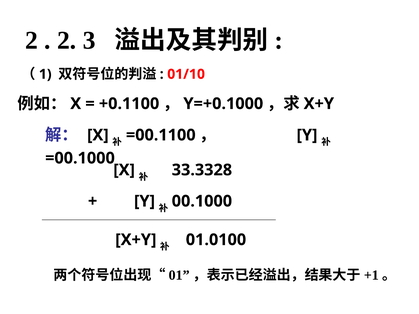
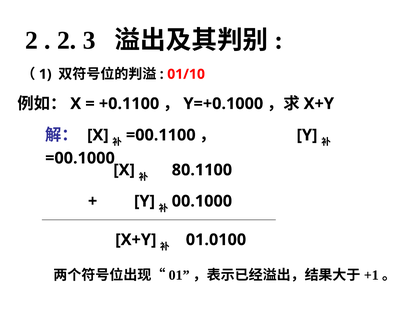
33.3328: 33.3328 -> 80.1100
